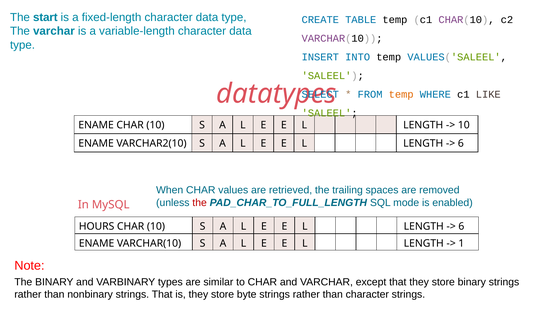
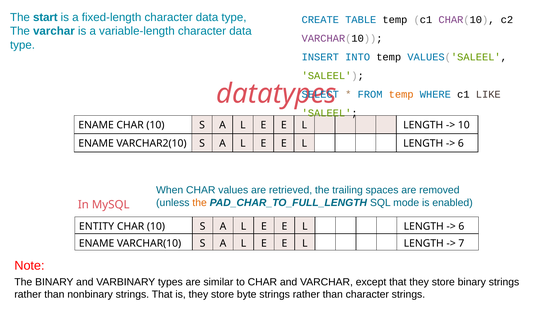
the at (200, 203) colour: red -> orange
HOURS: HOURS -> ENTITY
1: 1 -> 7
